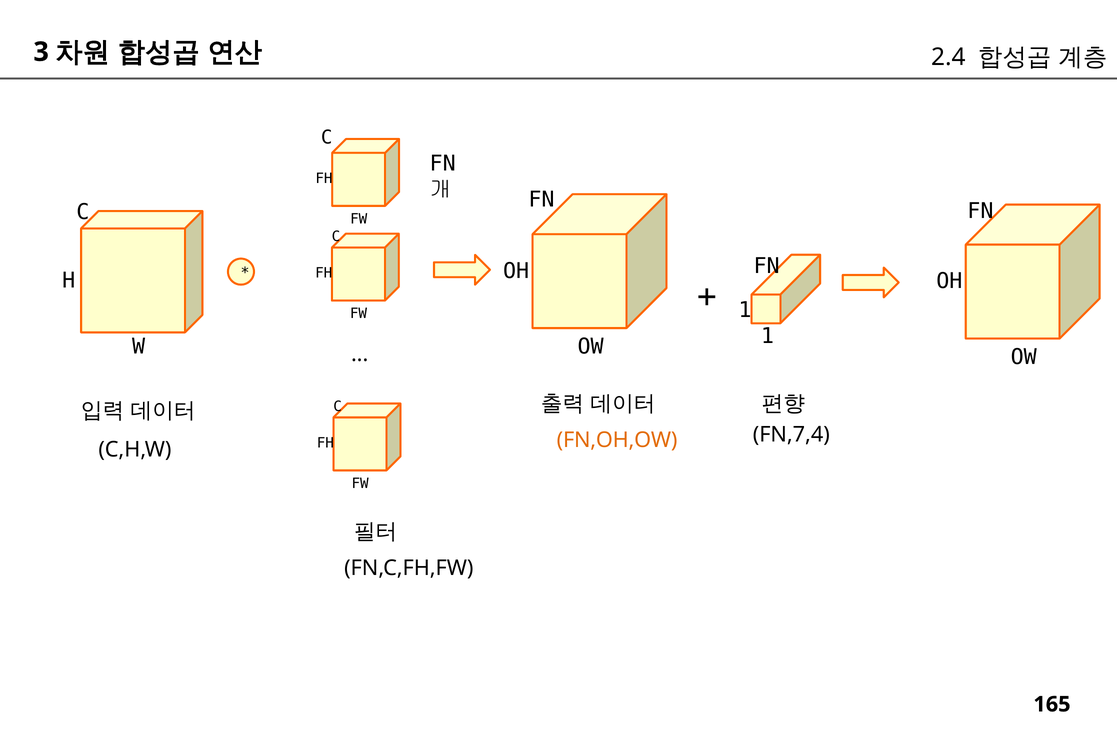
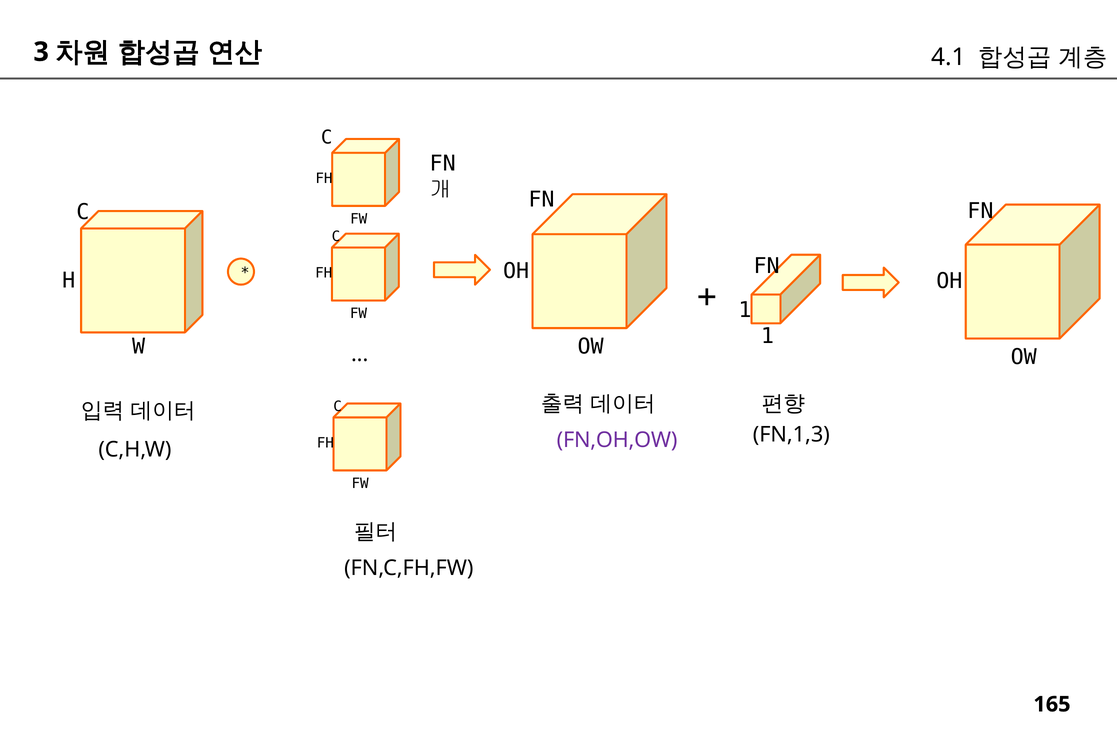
2.4: 2.4 -> 4.1
FN,7,4: FN,7,4 -> FN,1,3
FN,OH,OW colour: orange -> purple
